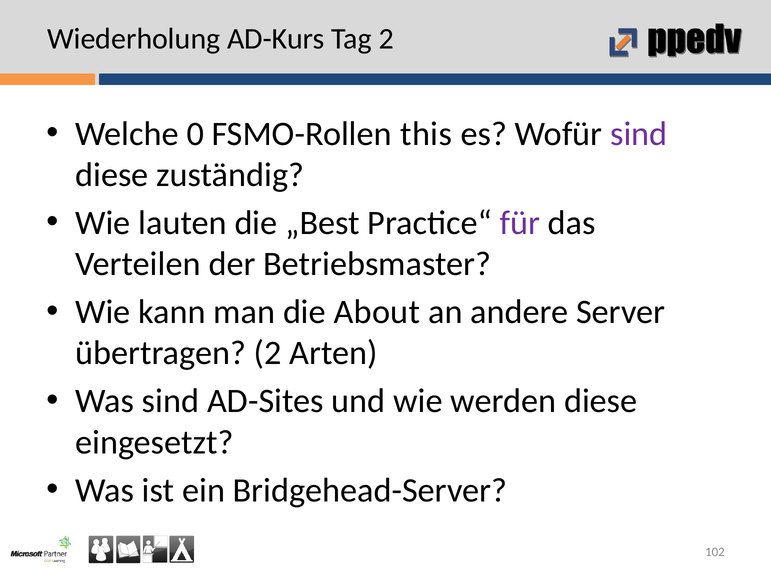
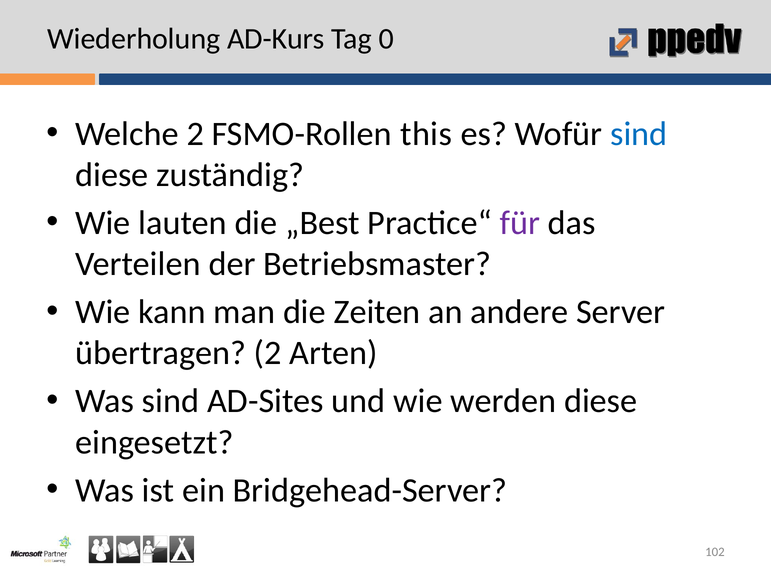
Tag 2: 2 -> 0
Welche 0: 0 -> 2
sind at (639, 134) colour: purple -> blue
About: About -> Zeiten
